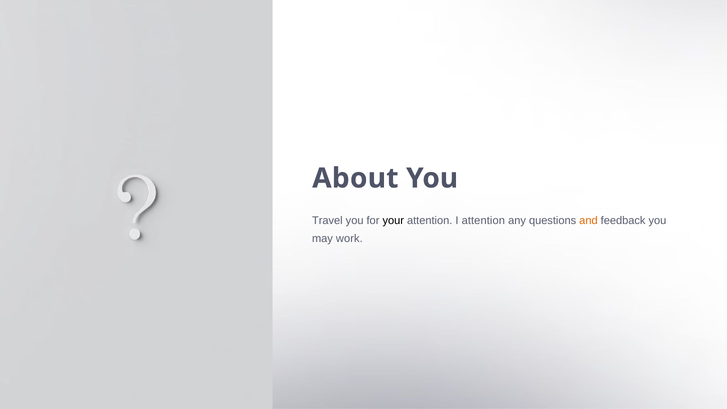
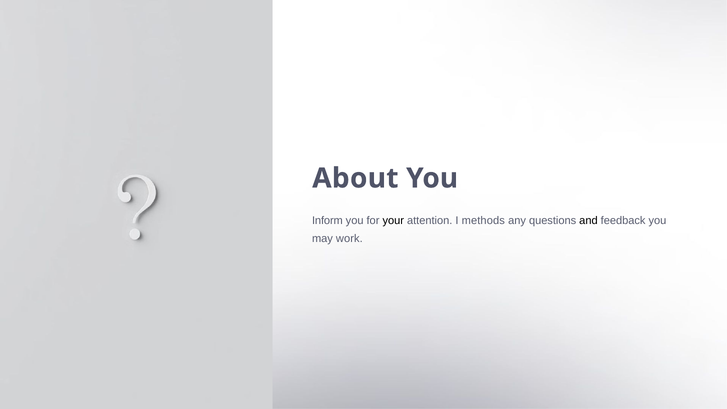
Travel: Travel -> Inform
I attention: attention -> methods
and colour: orange -> black
